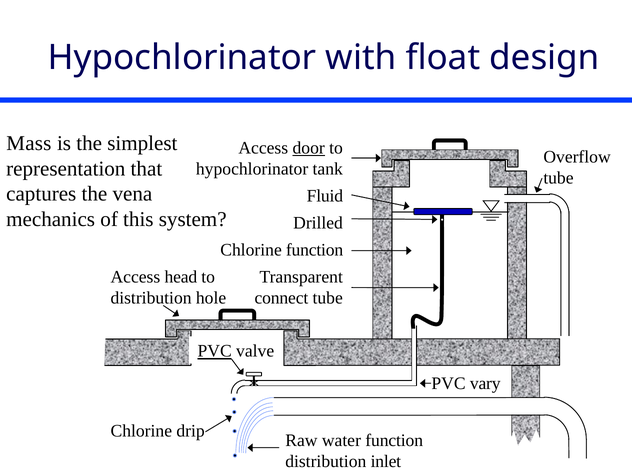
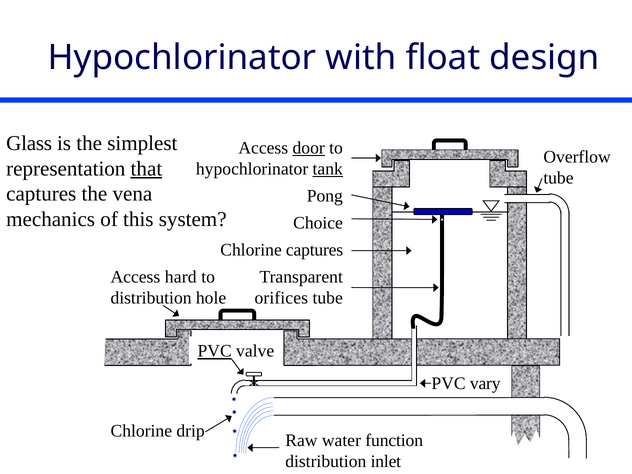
Mass: Mass -> Glass
that underline: none -> present
tank underline: none -> present
Fluid: Fluid -> Pong
Drilled: Drilled -> Choice
Chlorine function: function -> captures
head: head -> hard
connect: connect -> orifices
